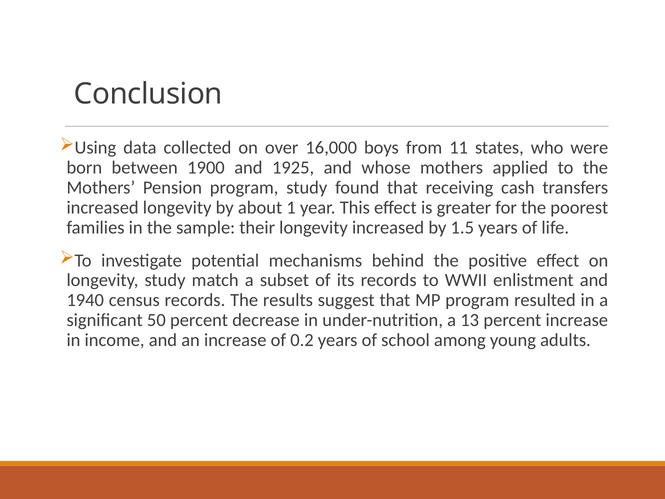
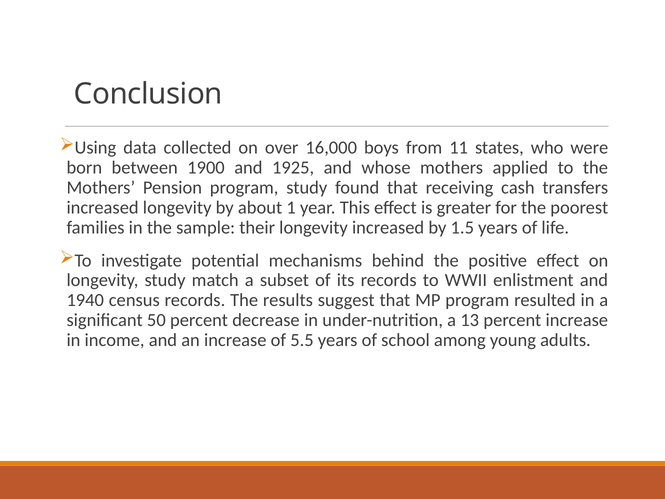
0.2: 0.2 -> 5.5
